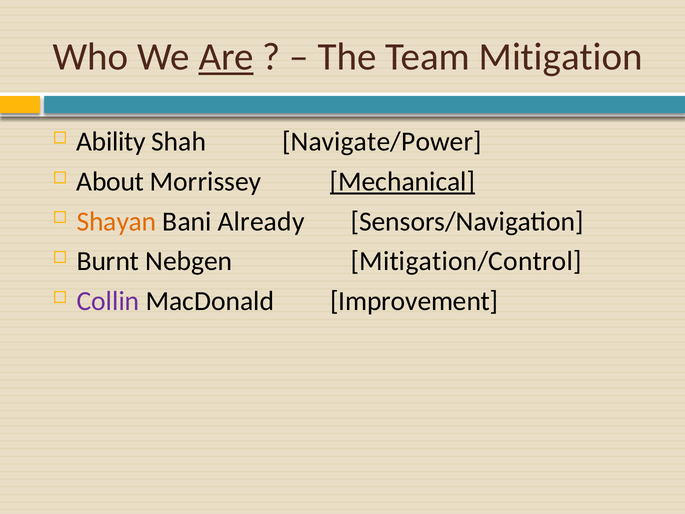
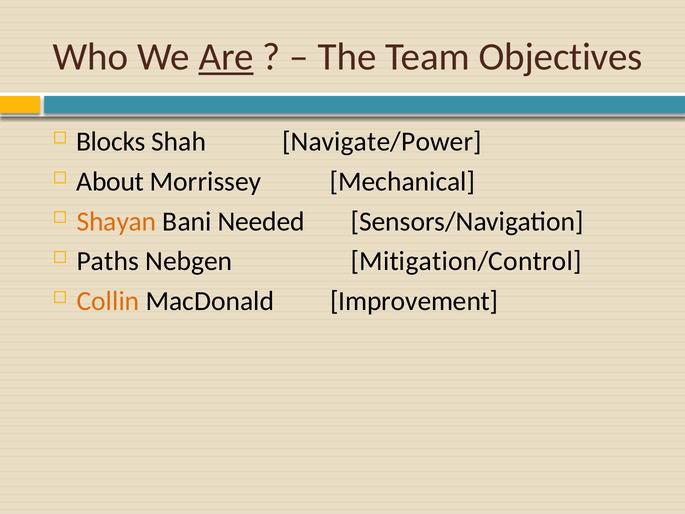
Mitigation: Mitigation -> Objectives
Ability: Ability -> Blocks
Mechanical underline: present -> none
Already: Already -> Needed
Burnt: Burnt -> Paths
Collin colour: purple -> orange
